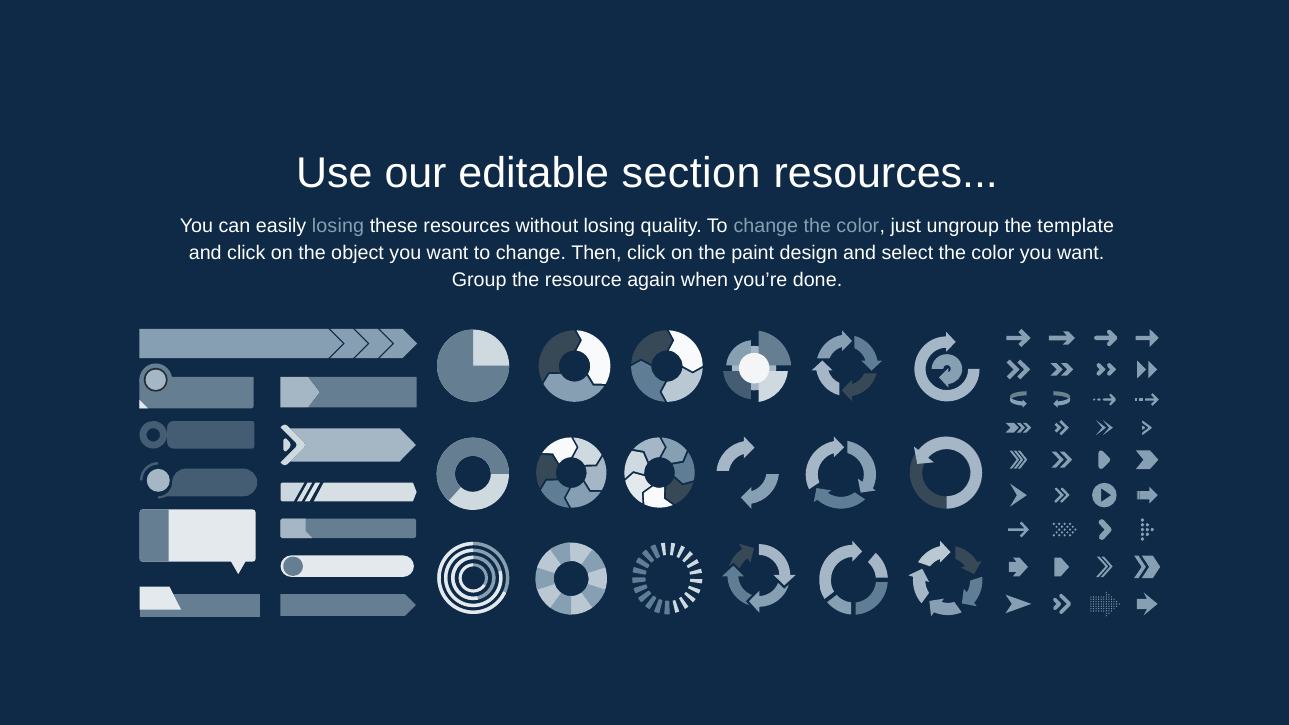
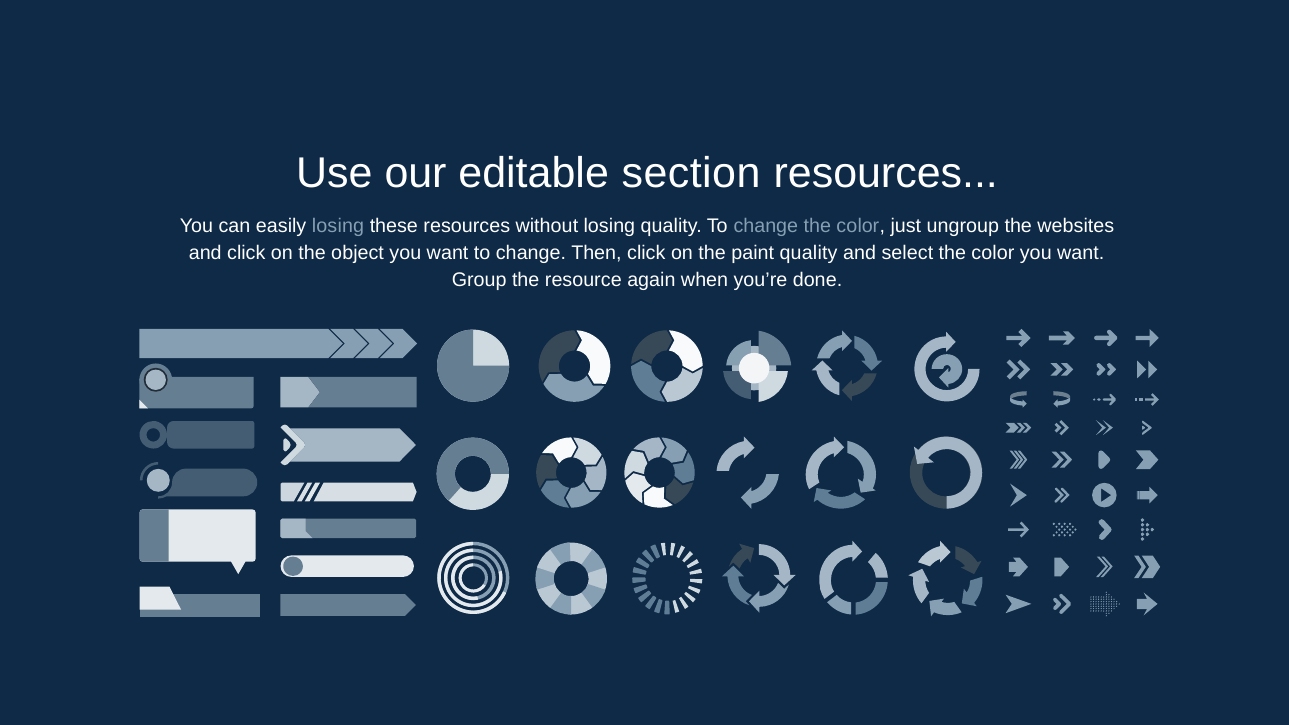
template: template -> websites
paint design: design -> quality
